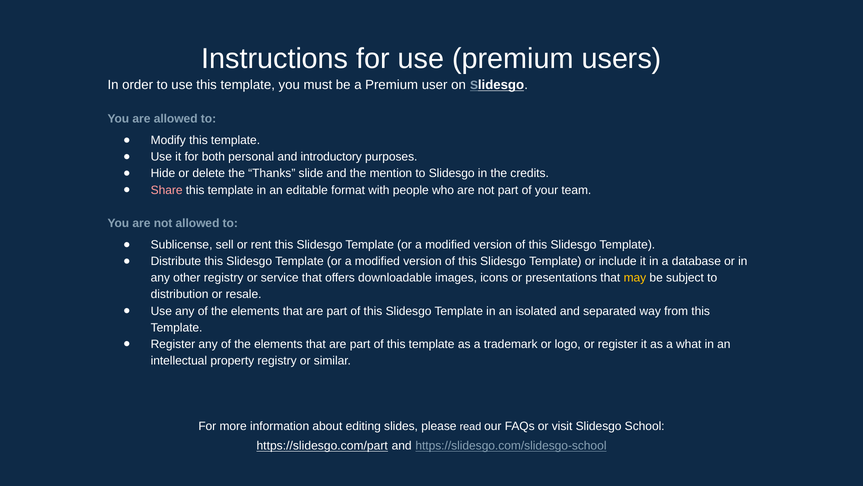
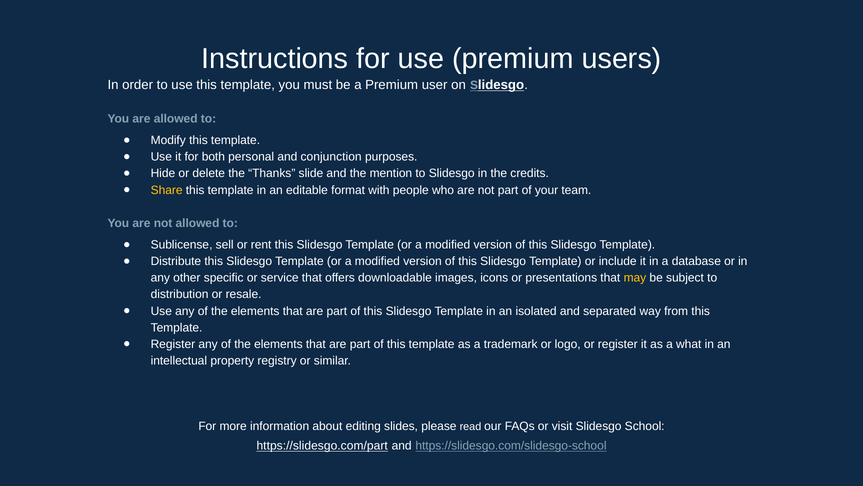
introductory: introductory -> conjunction
Share colour: pink -> yellow
other registry: registry -> specific
